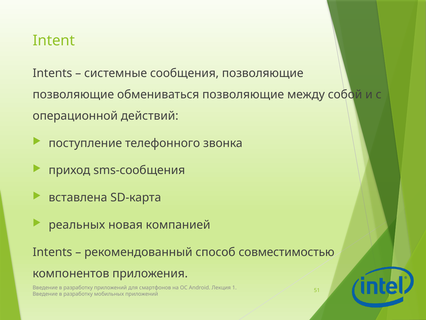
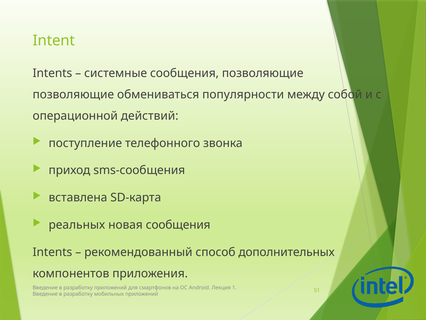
обмениваться позволяющие: позволяющие -> популярности
новая компанией: компанией -> сообщения
совместимостью: совместимостью -> дополнительных
